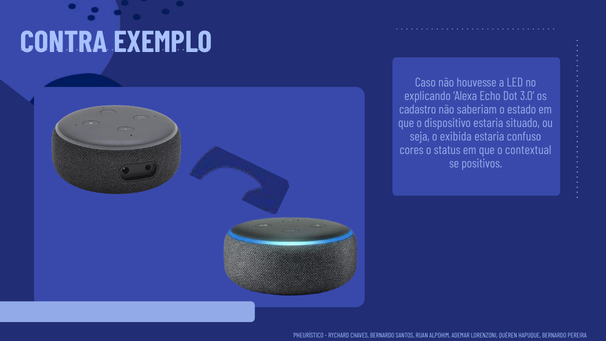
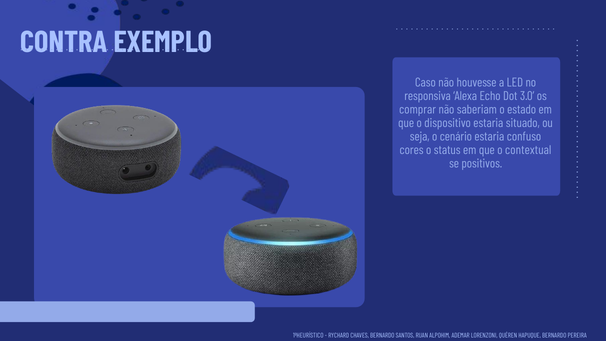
explicando: explicando -> responsiva
cadastro: cadastro -> comprar
exibida: exibida -> cenário
